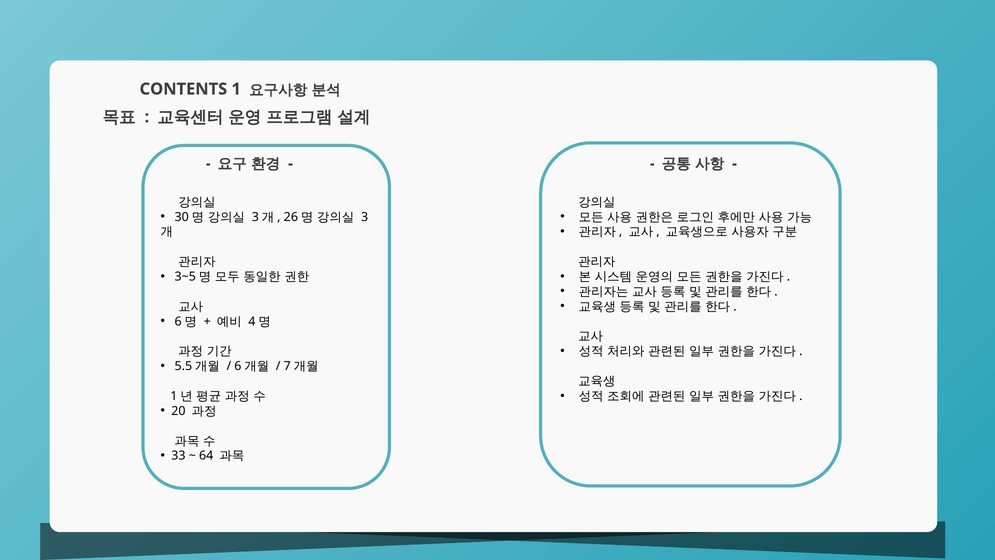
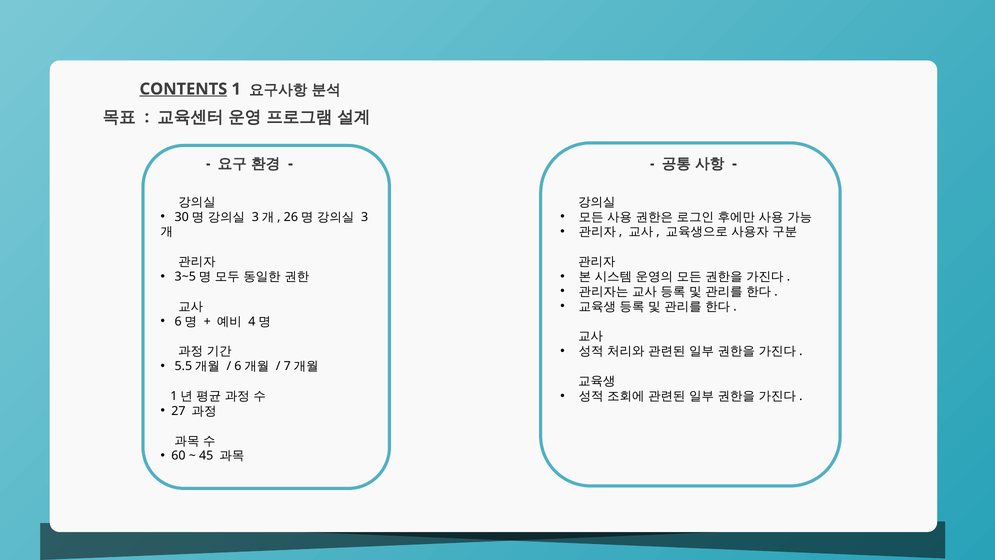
CONTENTS underline: none -> present
20: 20 -> 27
33: 33 -> 60
64: 64 -> 45
